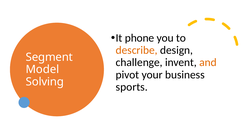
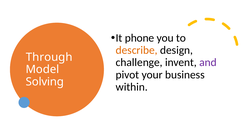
Segment: Segment -> Through
and colour: orange -> purple
sports: sports -> within
